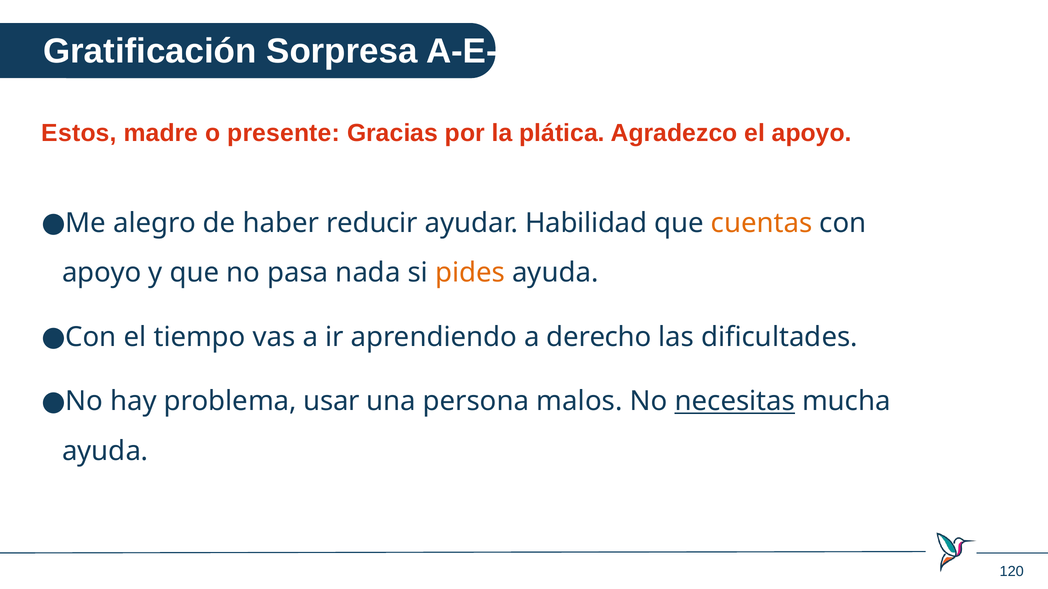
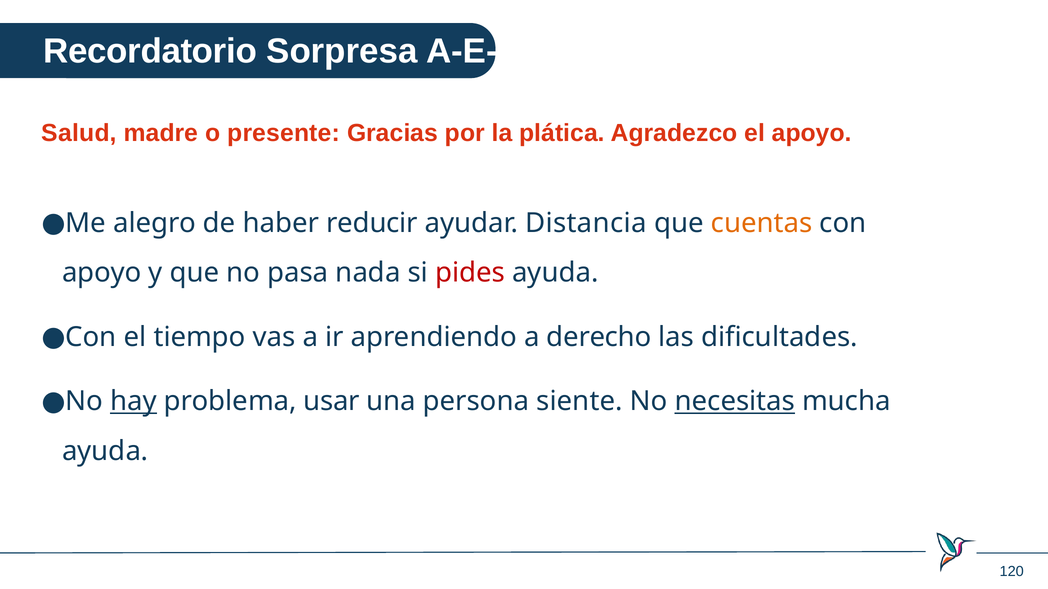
Gratificación: Gratificación -> Recordatorio
Estos: Estos -> Salud
Habilidad: Habilidad -> Distancia
pides colour: orange -> red
hay underline: none -> present
malos: malos -> siente
